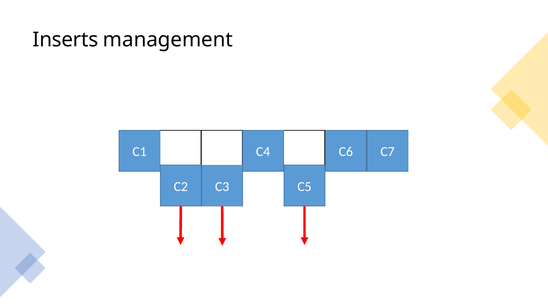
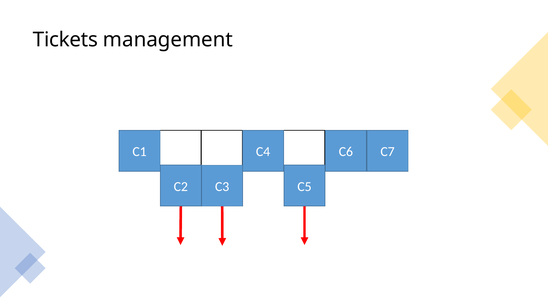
Inserts: Inserts -> Tickets
